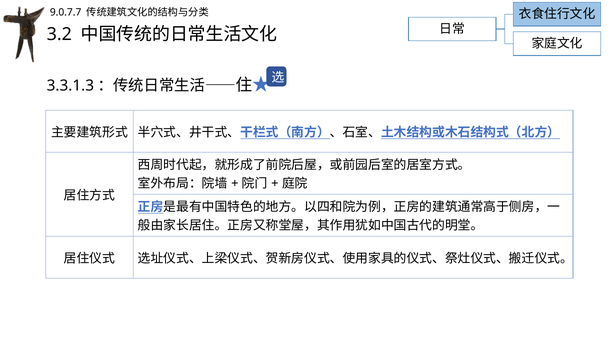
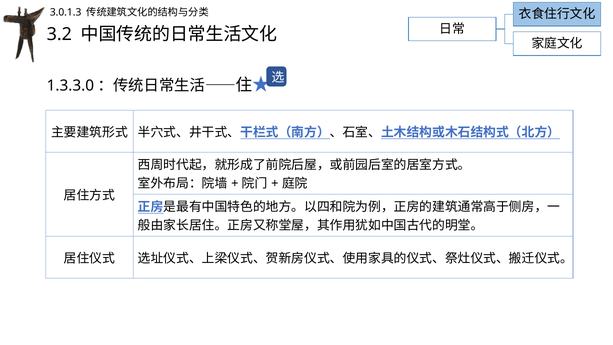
9.0.7.7: 9.0.7.7 -> 3.0.1.3
3.3.1.3: 3.3.1.3 -> 1.3.3.0
